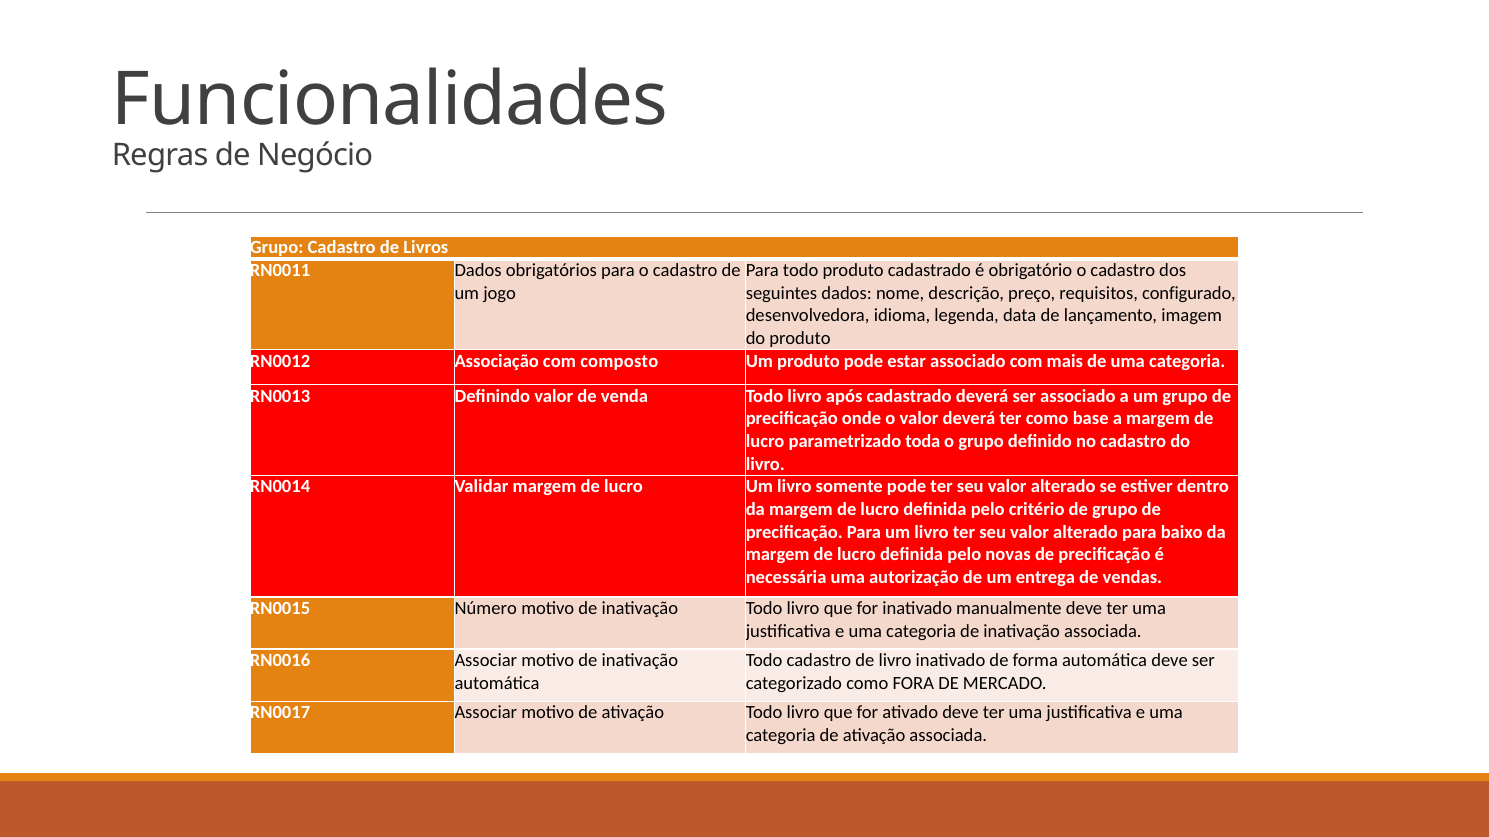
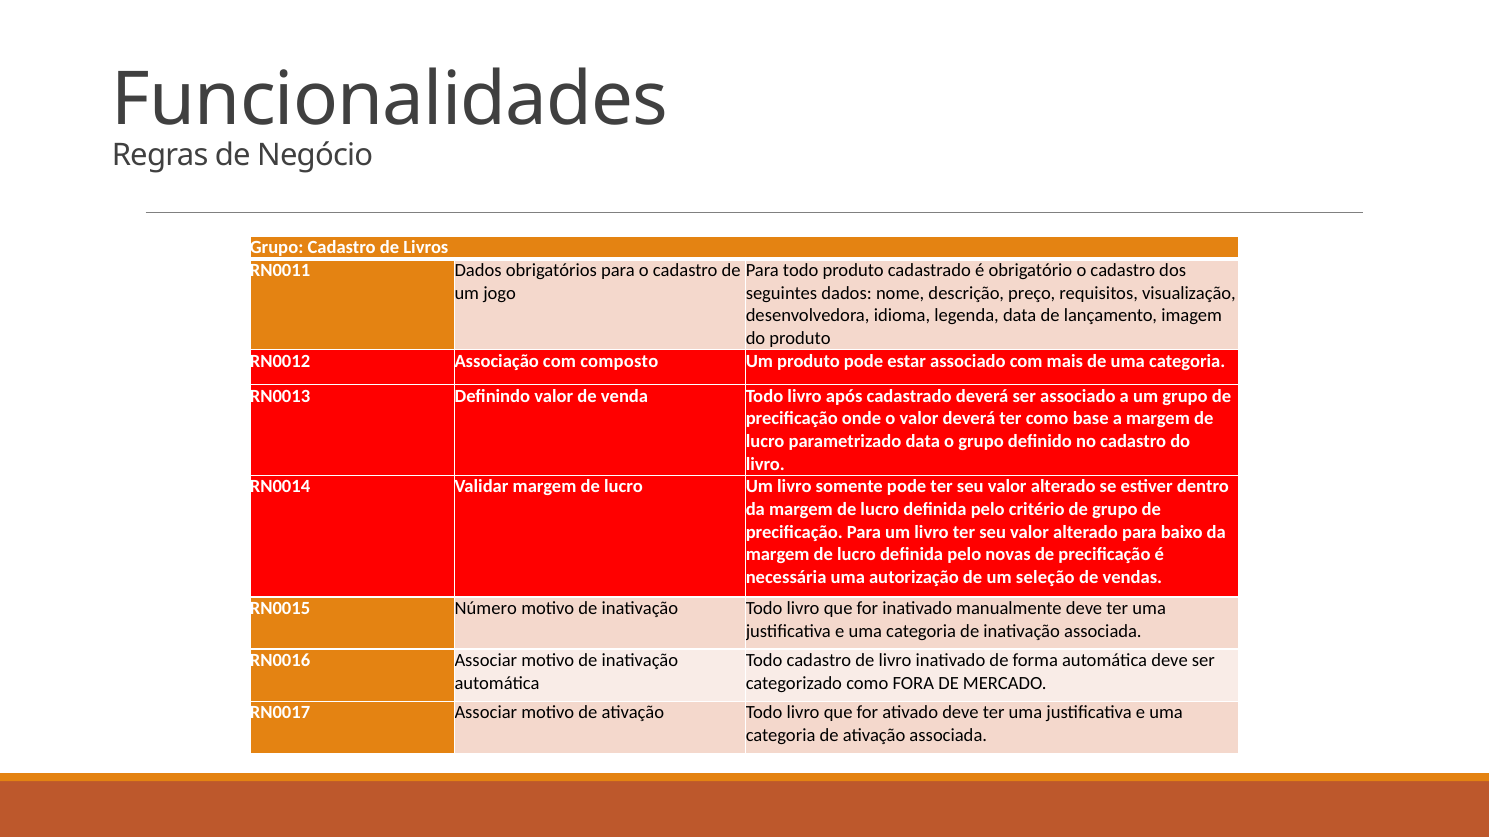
configurado: configurado -> visualização
parametrizado toda: toda -> data
entrega: entrega -> seleção
